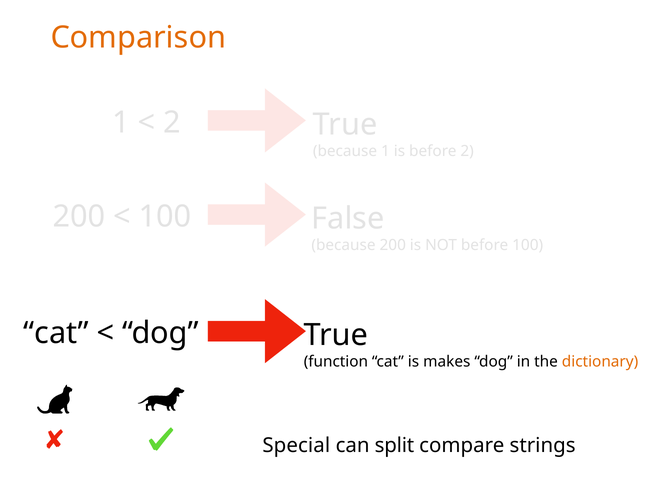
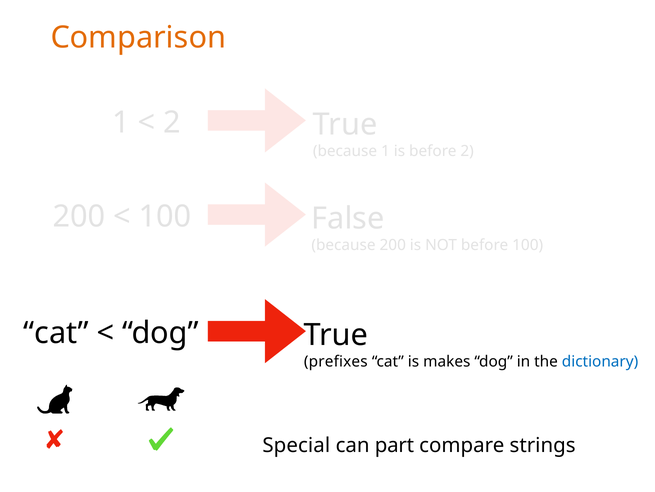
function: function -> prefixes
dictionary colour: orange -> blue
split: split -> part
